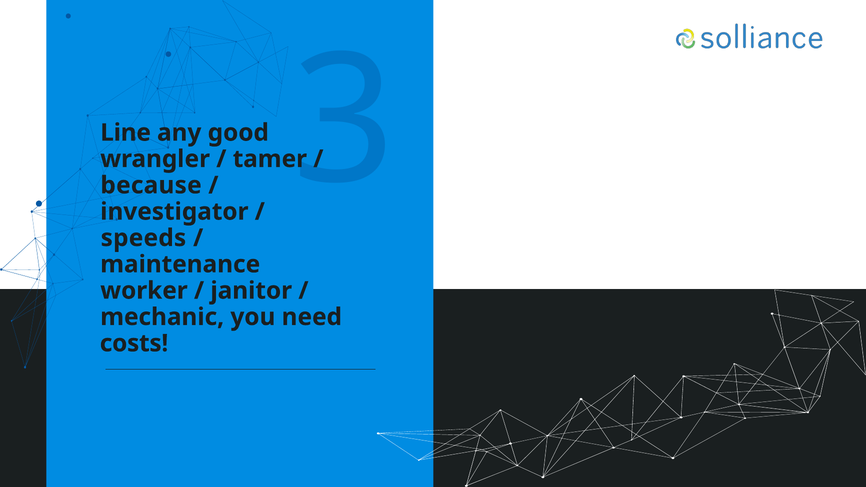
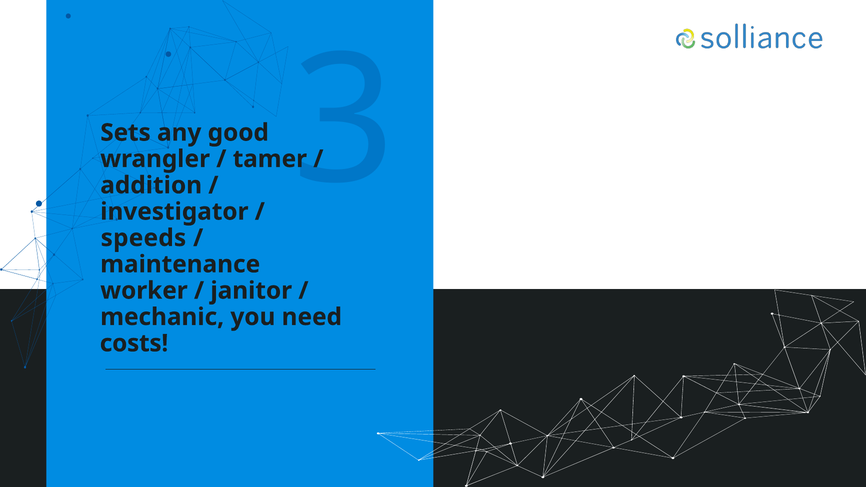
Line: Line -> Sets
because: because -> addition
